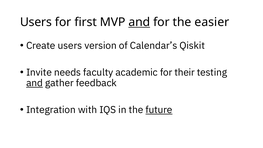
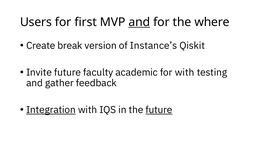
easier: easier -> where
Create users: users -> break
Calendar’s: Calendar’s -> Instance’s
Invite needs: needs -> future
for their: their -> with
and at (35, 83) underline: present -> none
Integration underline: none -> present
